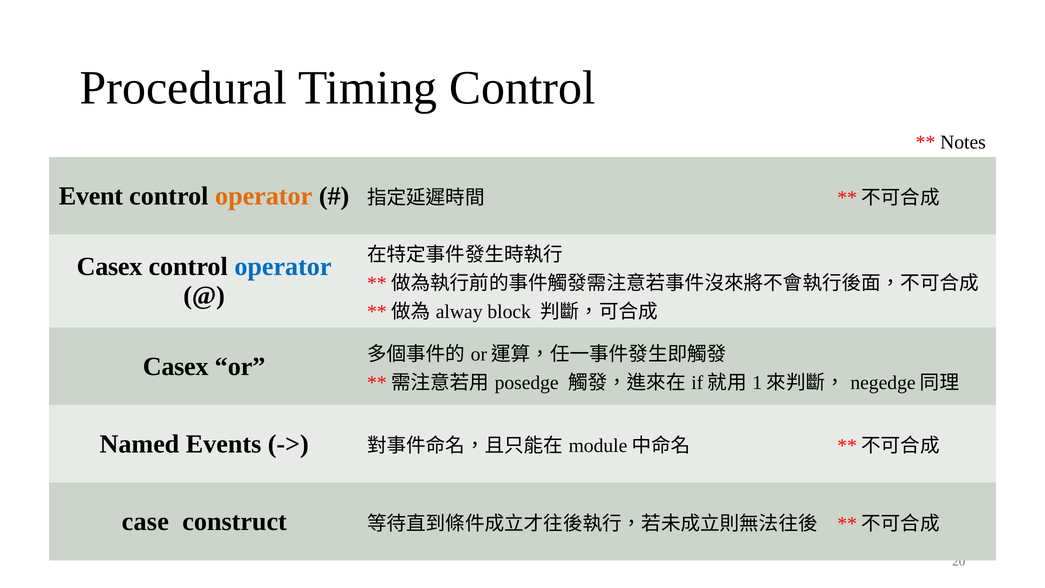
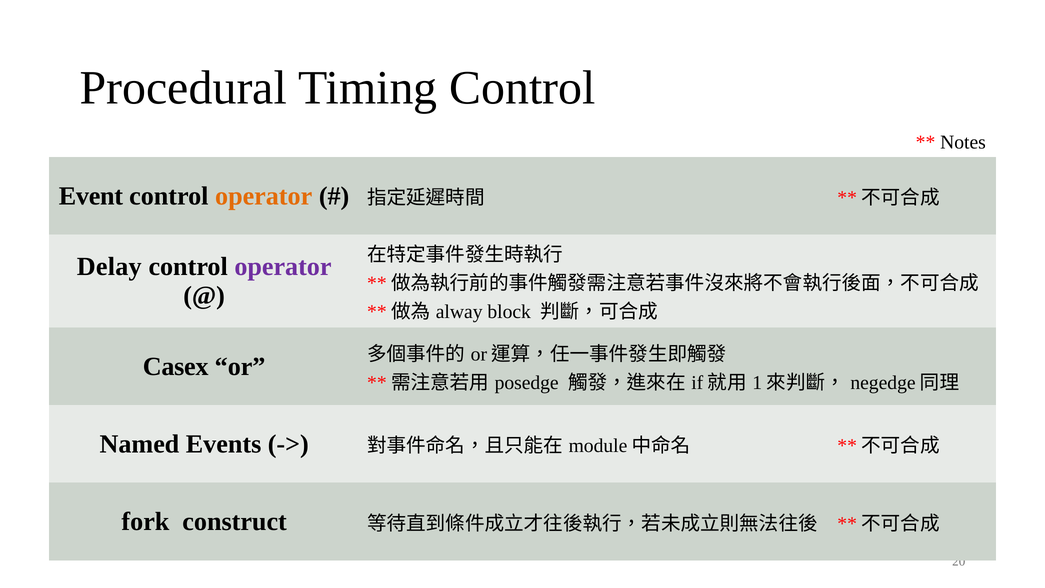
Casex at (109, 267): Casex -> Delay
operator at (283, 267) colour: blue -> purple
case: case -> fork
